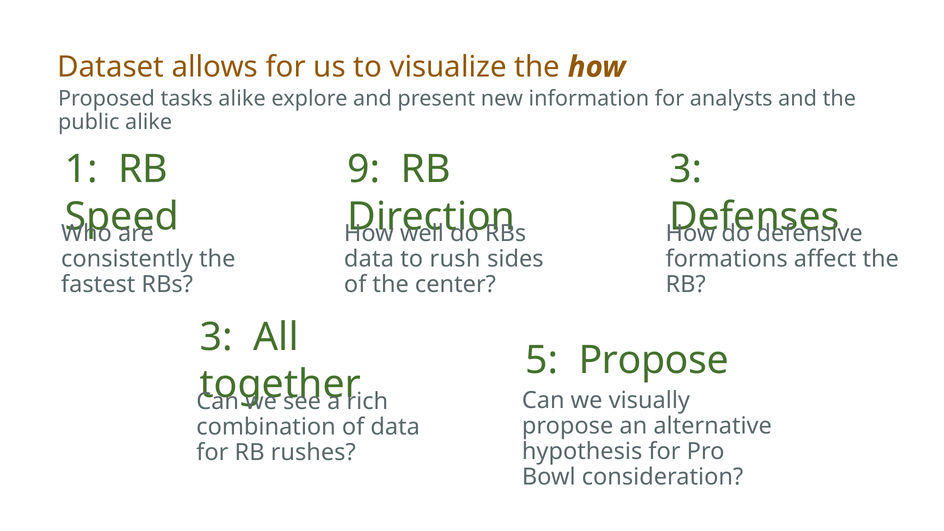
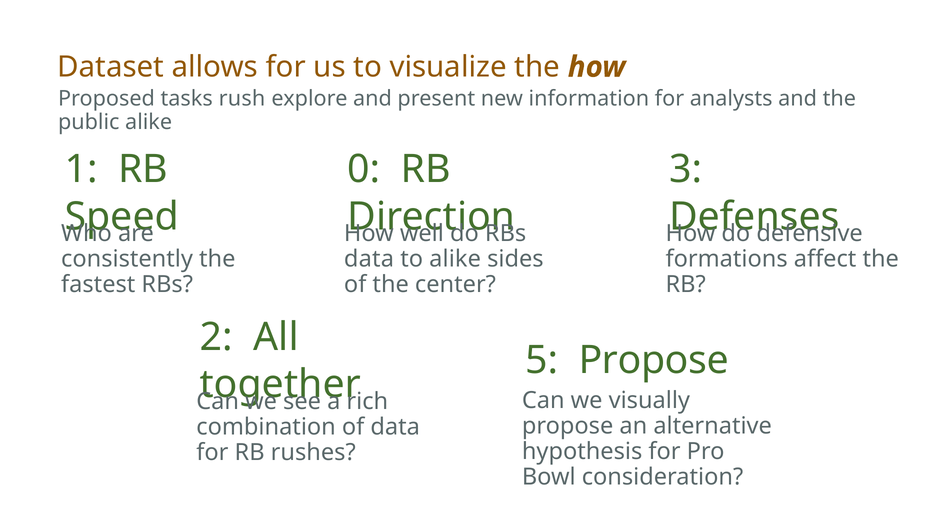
tasks alike: alike -> rush
9: 9 -> 0
to rush: rush -> alike
3 at (216, 337): 3 -> 2
